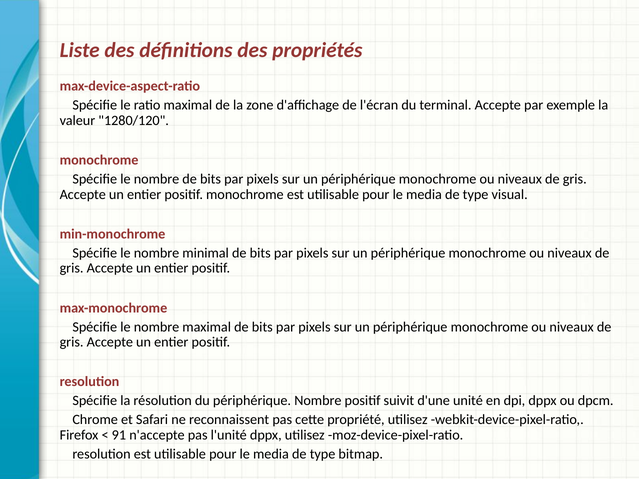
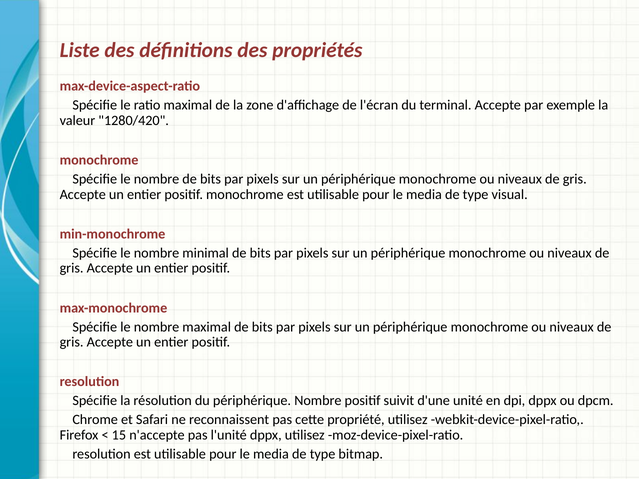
1280/120: 1280/120 -> 1280/420
91: 91 -> 15
